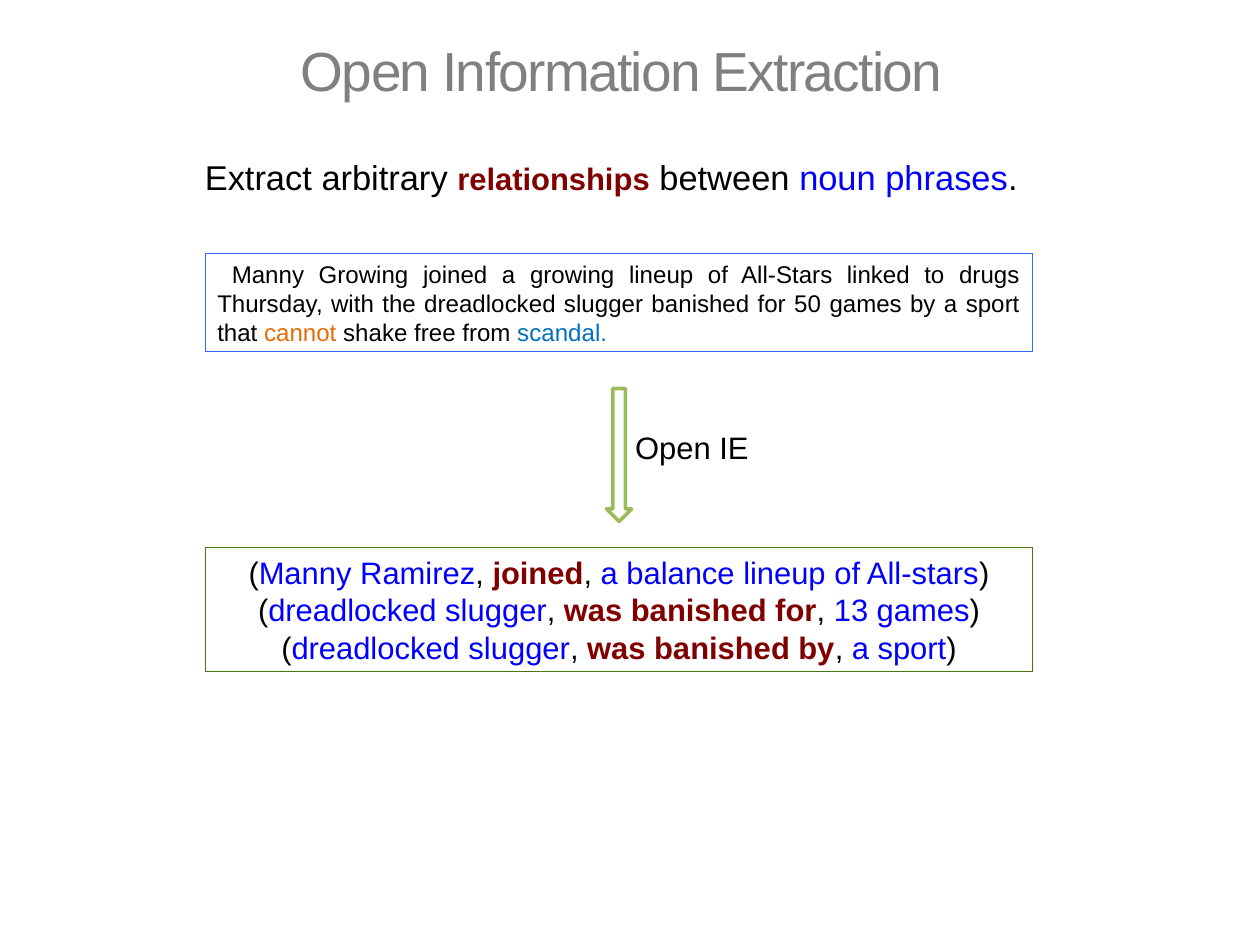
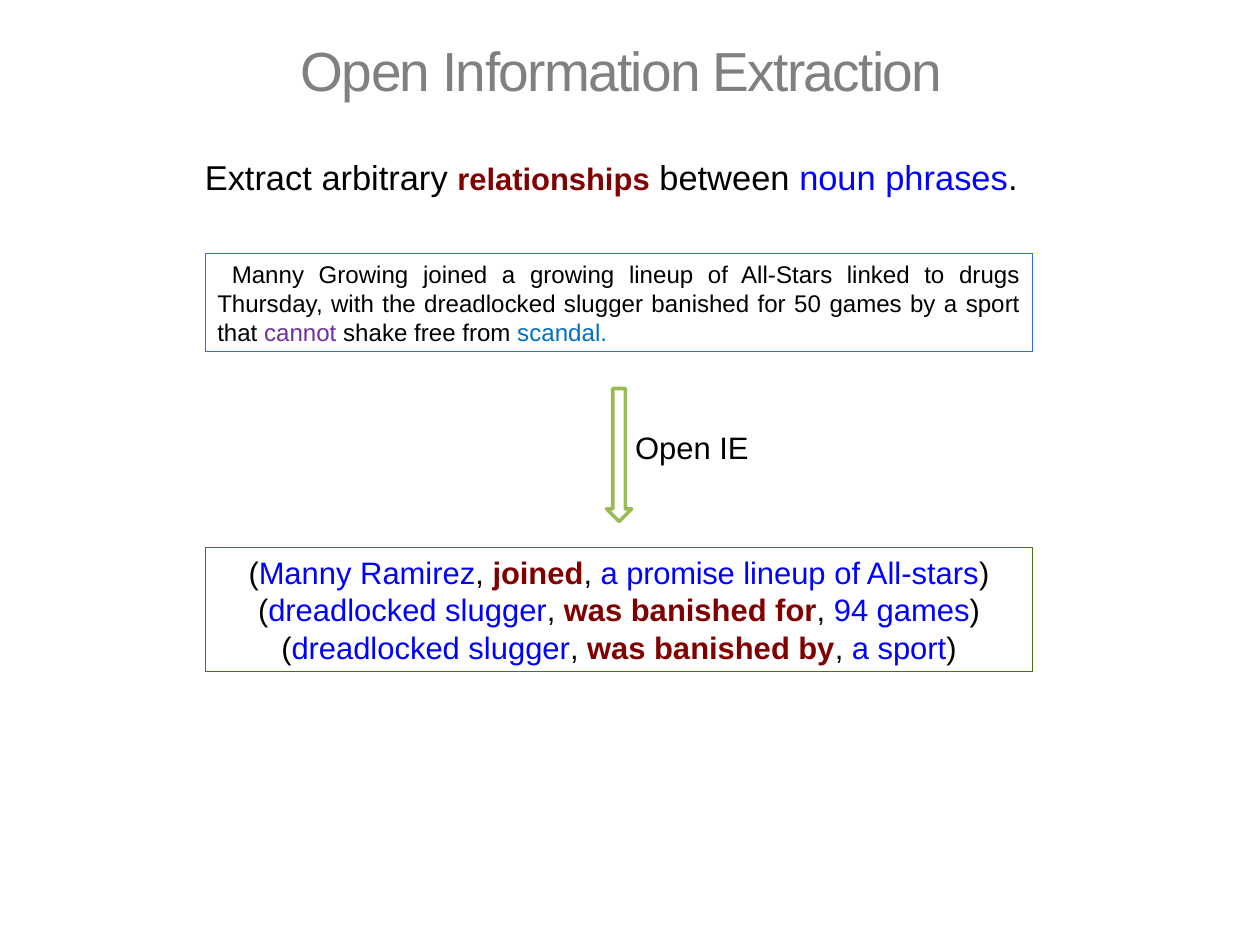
cannot colour: orange -> purple
balance: balance -> promise
13: 13 -> 94
